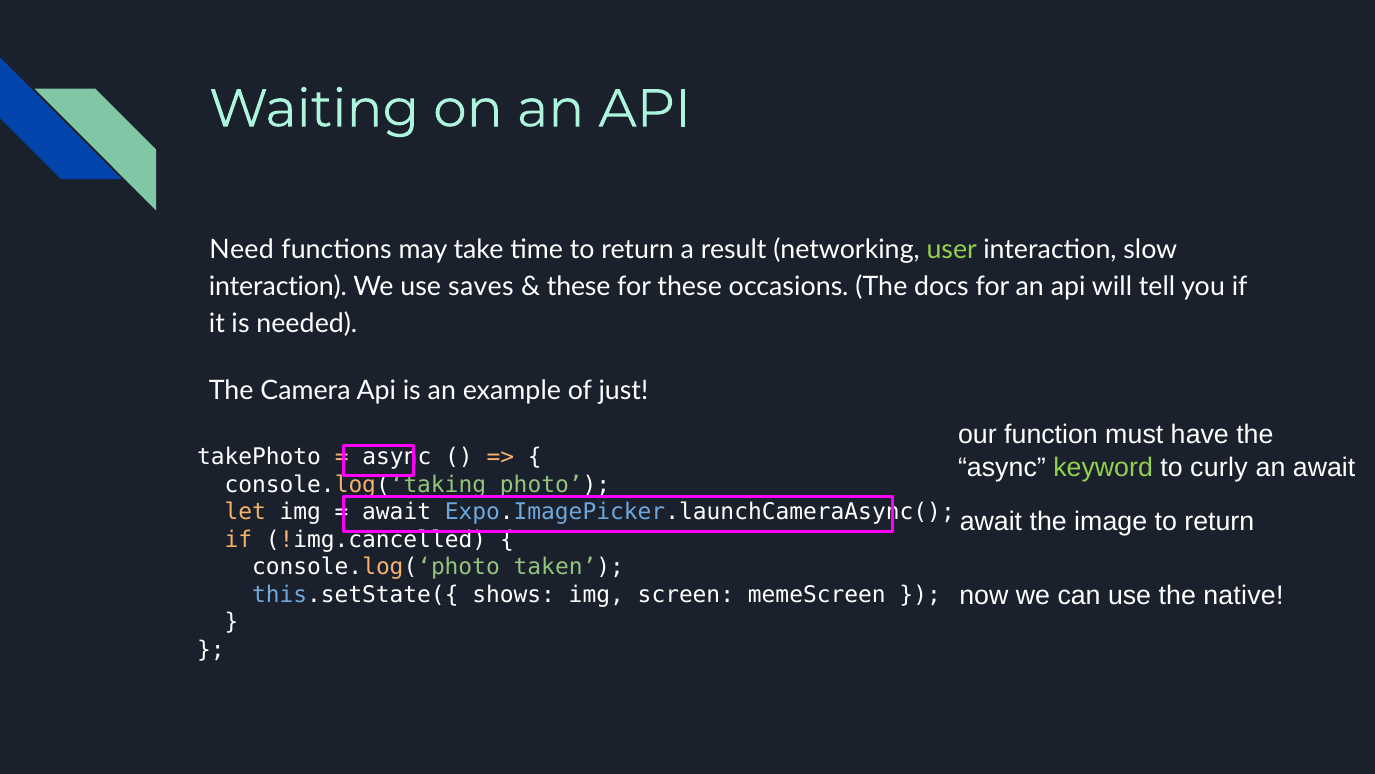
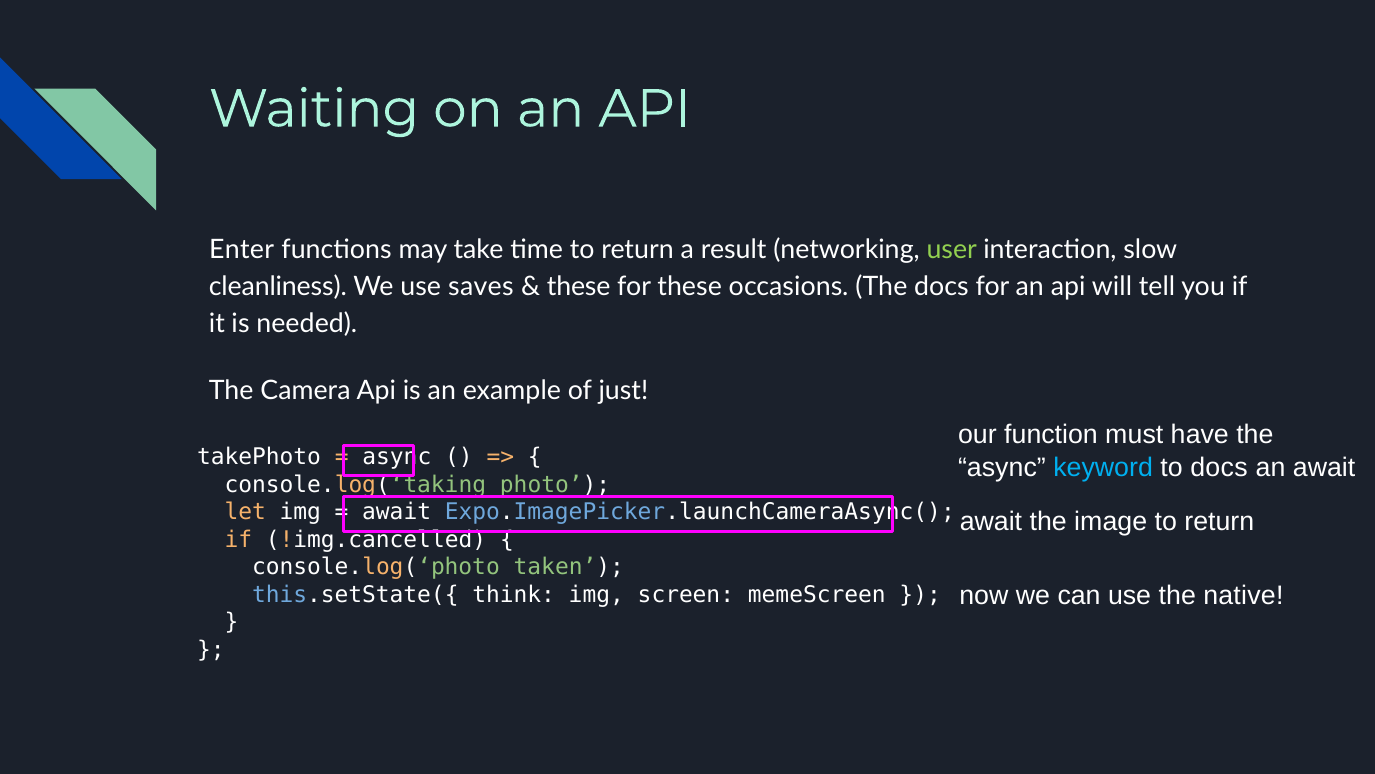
Need: Need -> Enter
interaction at (278, 286): interaction -> cleanliness
keyword colour: light green -> light blue
to curly: curly -> docs
shows: shows -> think
